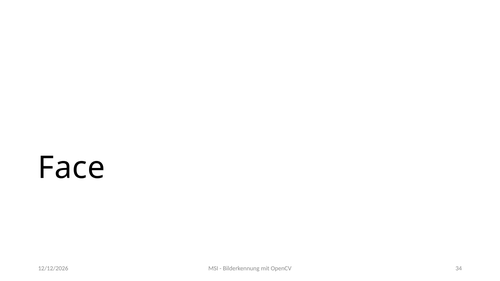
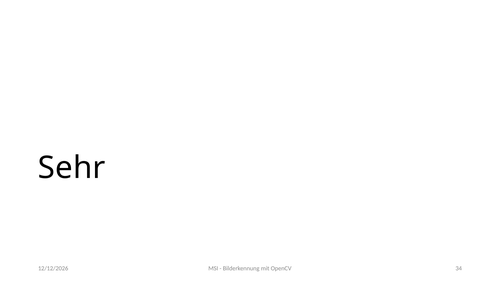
Face: Face -> Sehr
